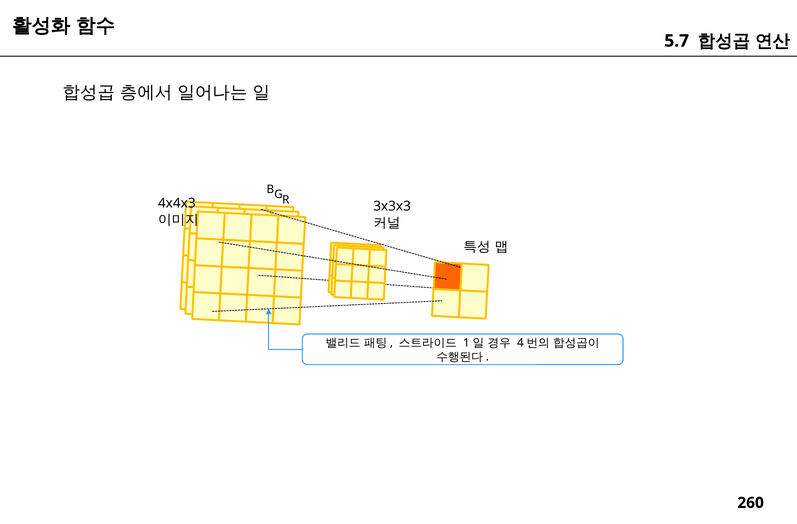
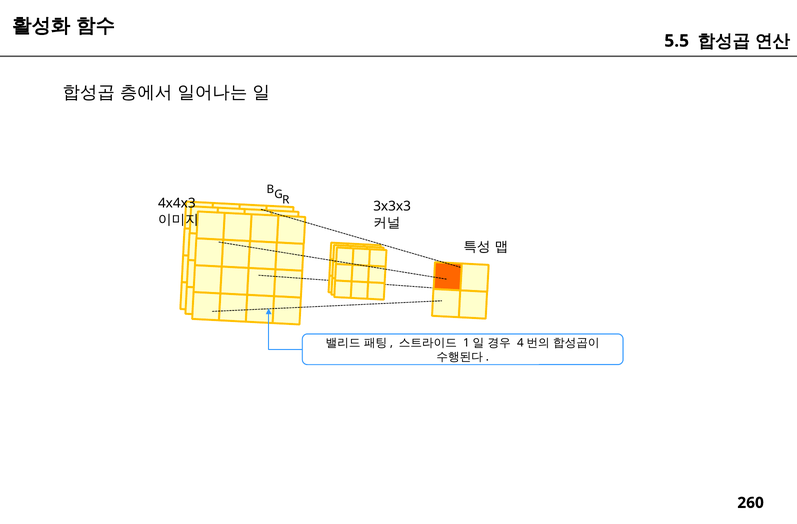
5.7: 5.7 -> 5.5
